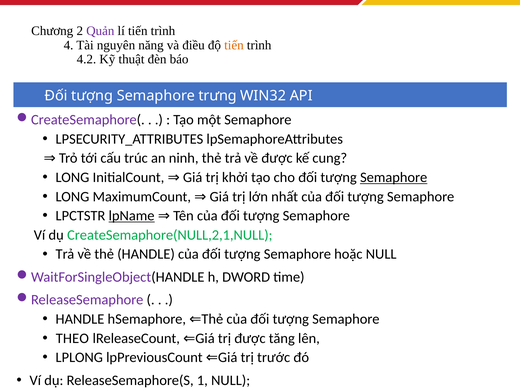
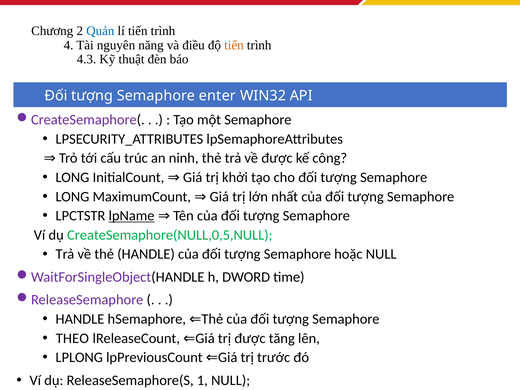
Quản colour: purple -> blue
4.2: 4.2 -> 4.3
trưng: trưng -> enter
cung: cung -> công
Semaphore at (394, 177) underline: present -> none
CreateSemaphore(NULL,2,1,NULL: CreateSemaphore(NULL,2,1,NULL -> CreateSemaphore(NULL,0,5,NULL
